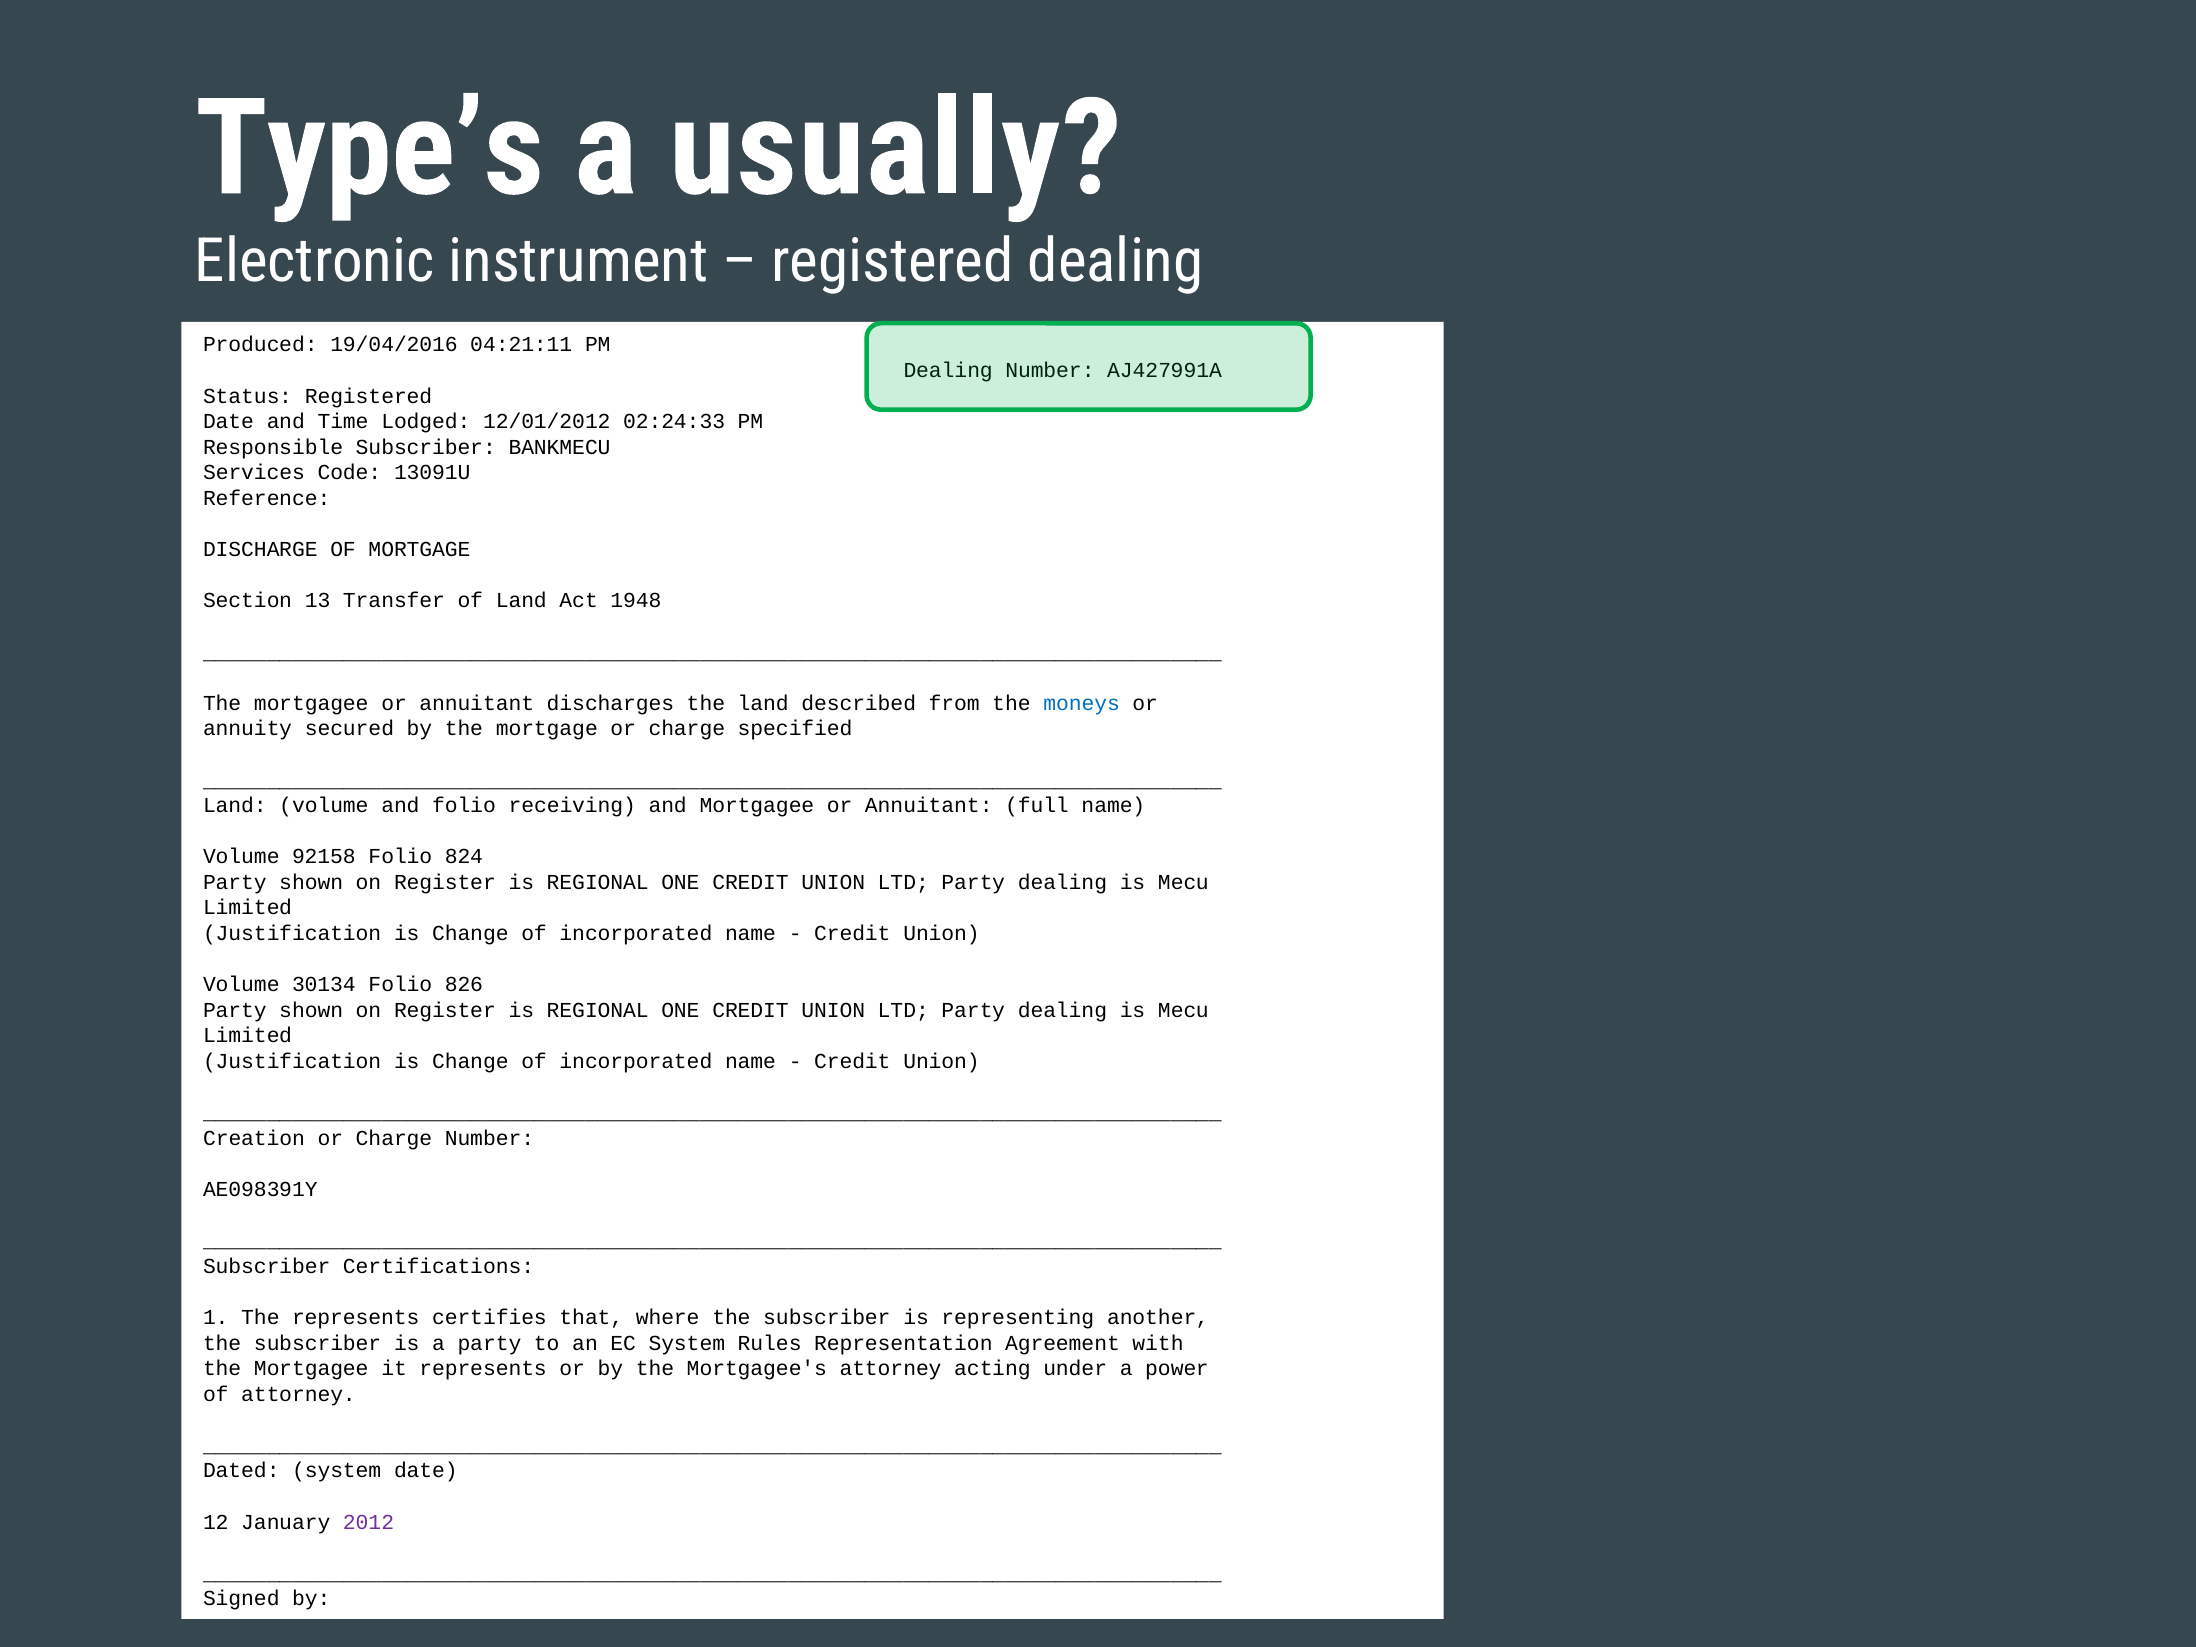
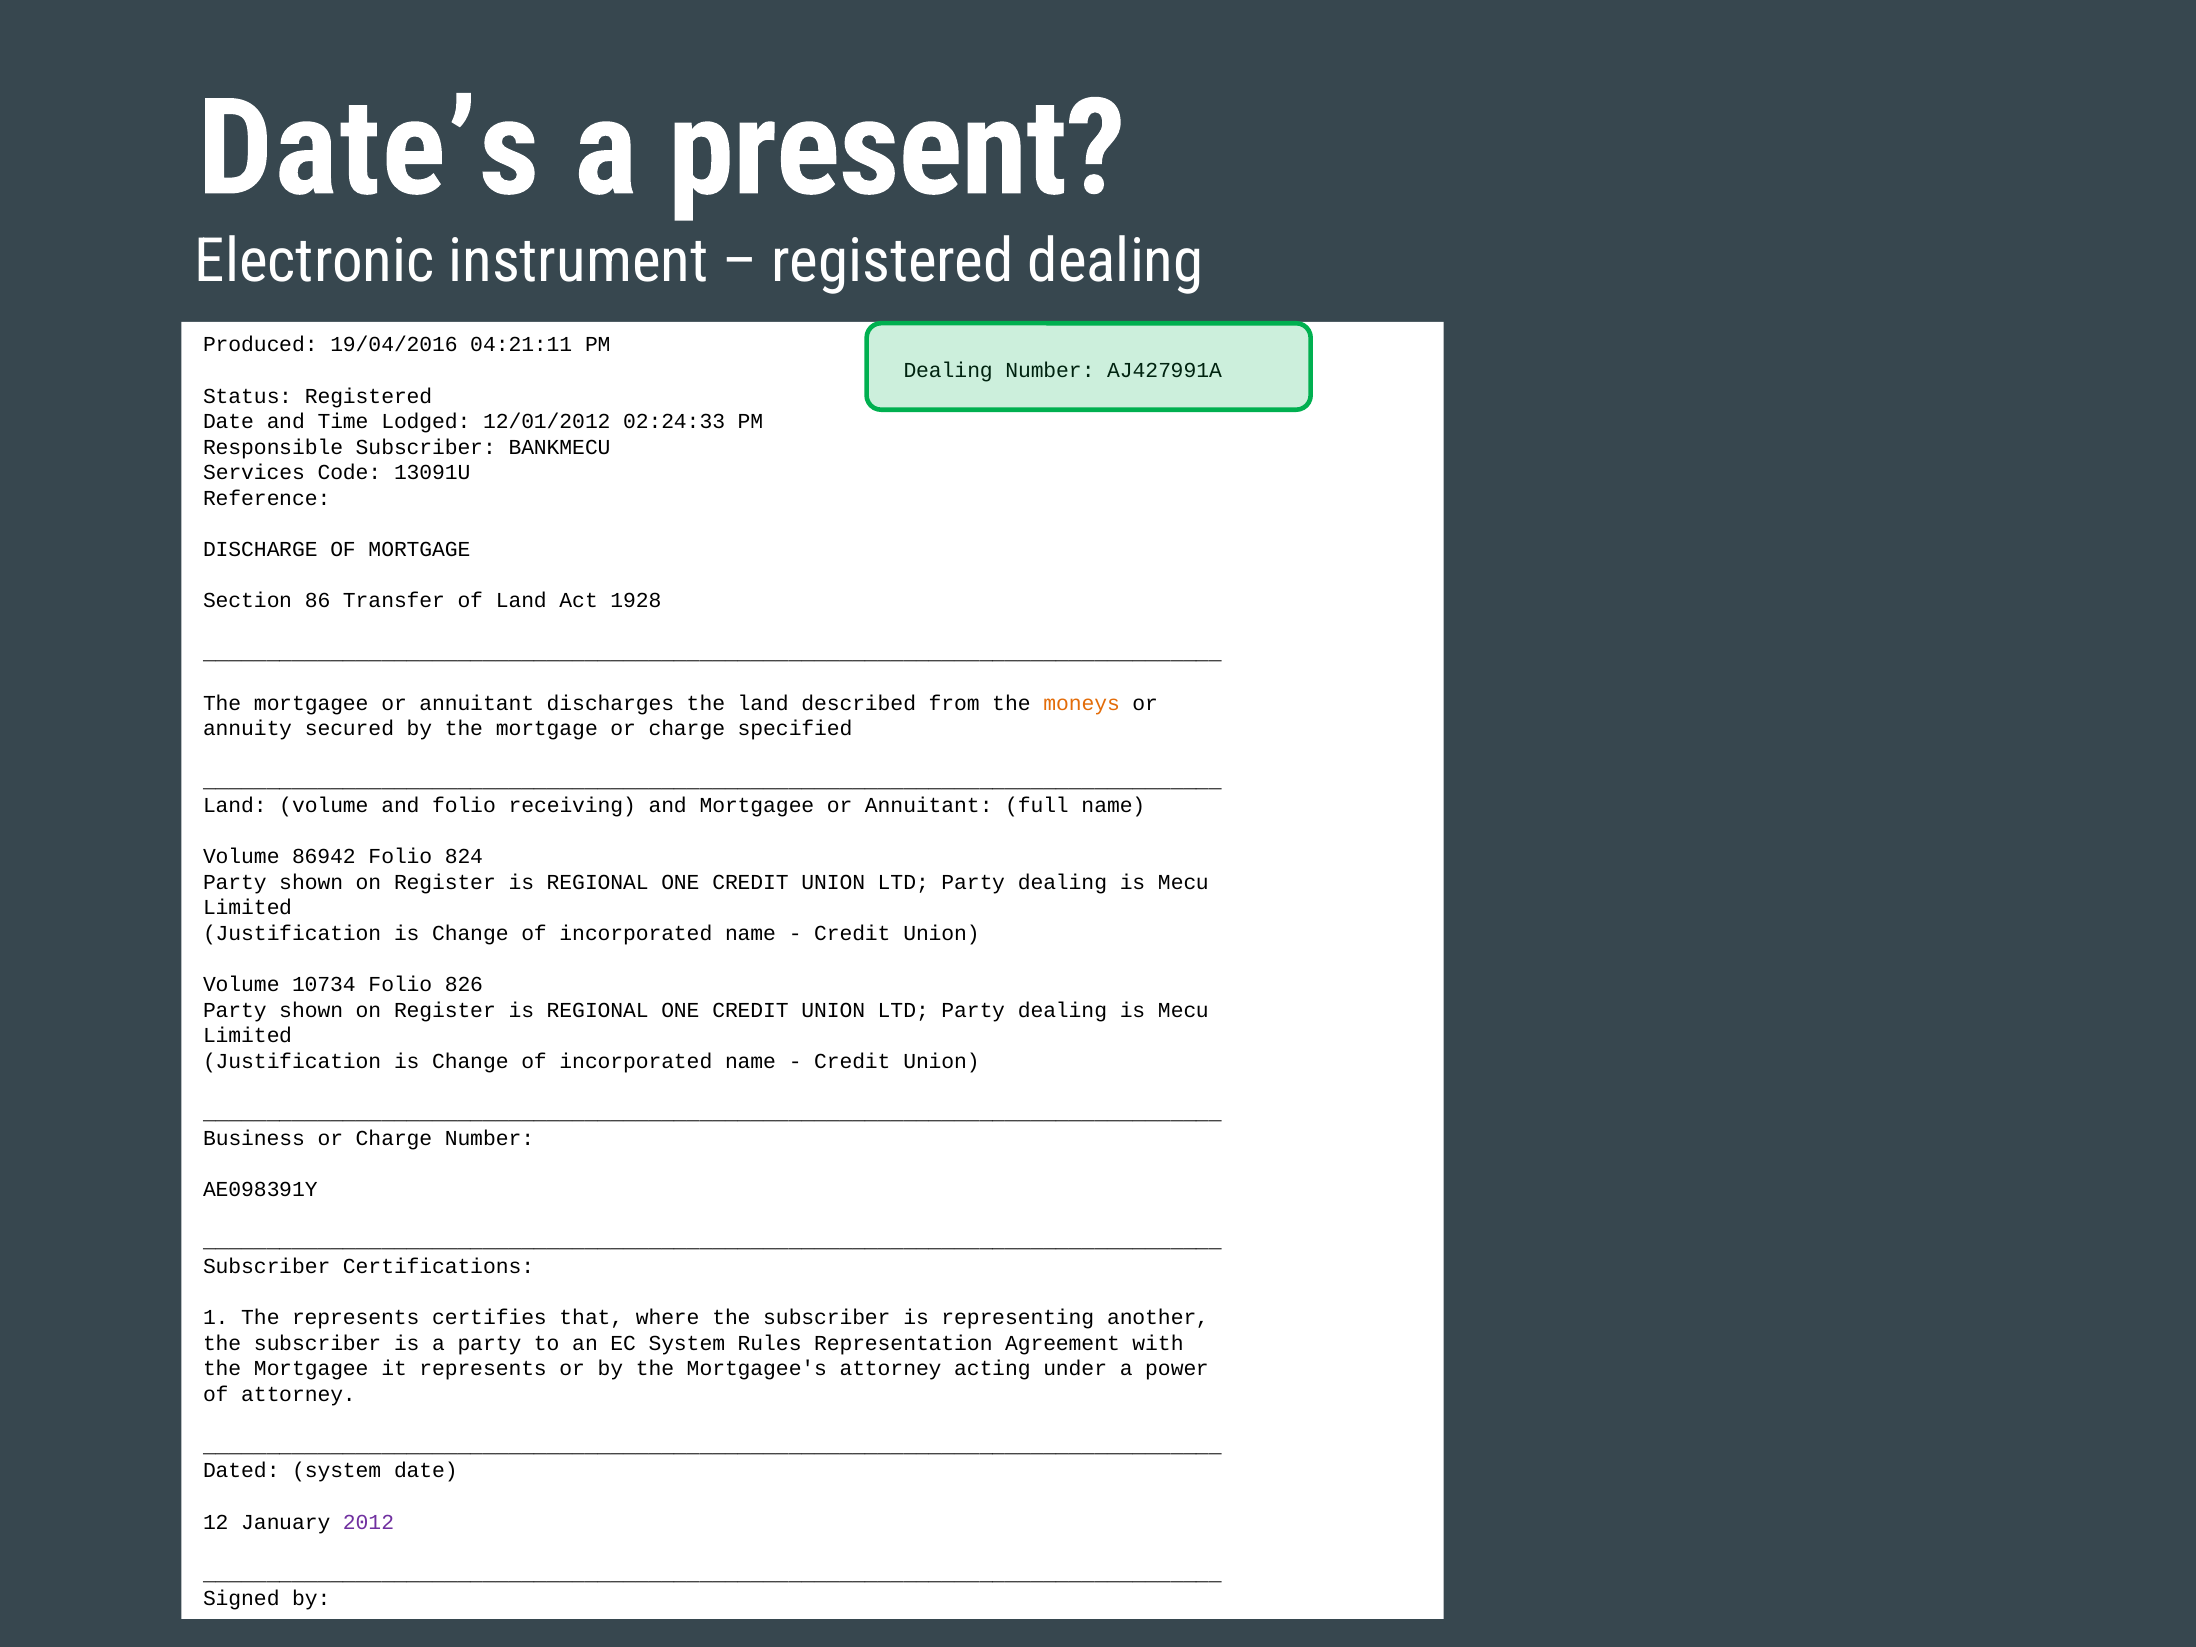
Type’s: Type’s -> Date’s
usually: usually -> present
13: 13 -> 86
1948: 1948 -> 1928
moneys colour: blue -> orange
92158: 92158 -> 86942
30134: 30134 -> 10734
Creation: Creation -> Business
